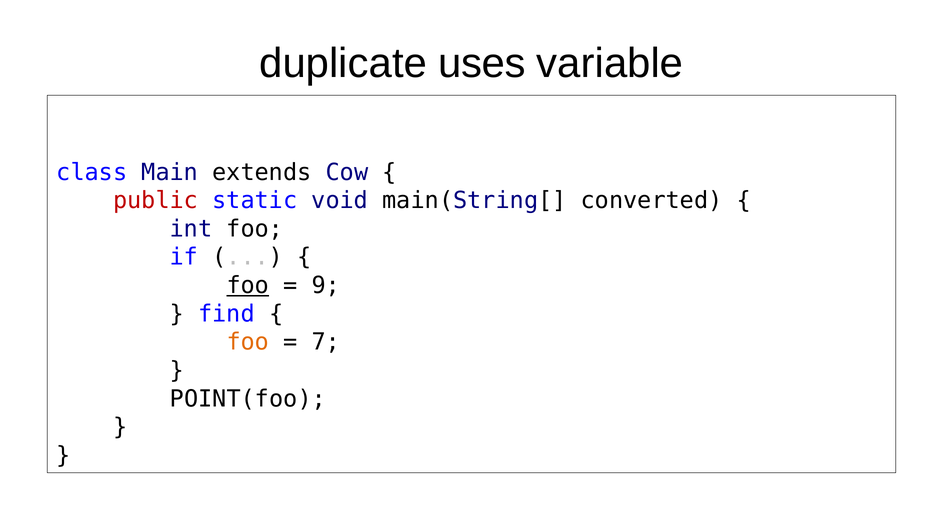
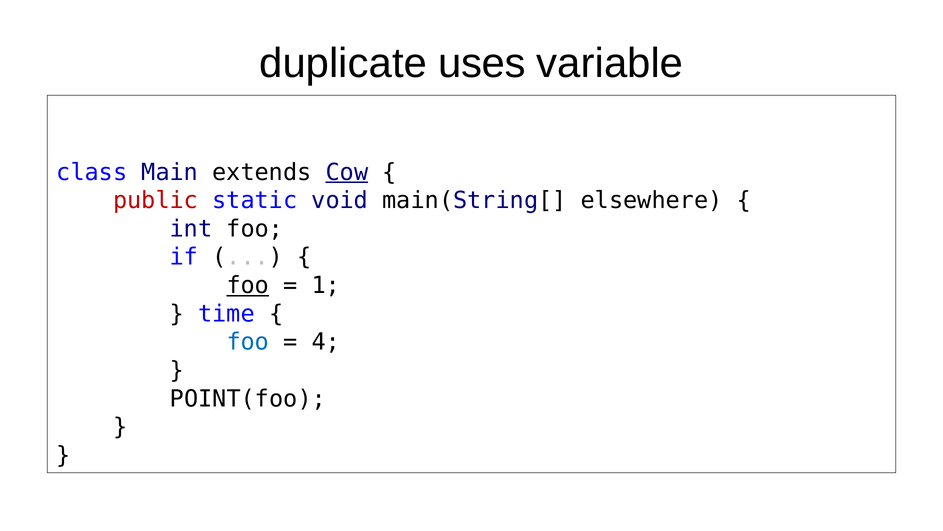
Cow underline: none -> present
converted: converted -> elsewhere
9: 9 -> 1
find: find -> time
foo at (248, 342) colour: orange -> blue
7: 7 -> 4
